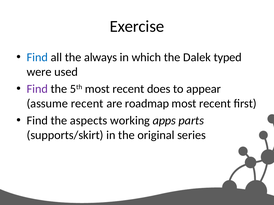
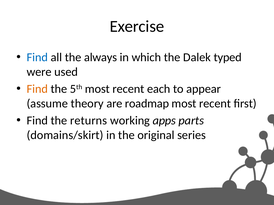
Find at (37, 89) colour: purple -> orange
does: does -> each
assume recent: recent -> theory
aspects: aspects -> returns
supports/skirt: supports/skirt -> domains/skirt
